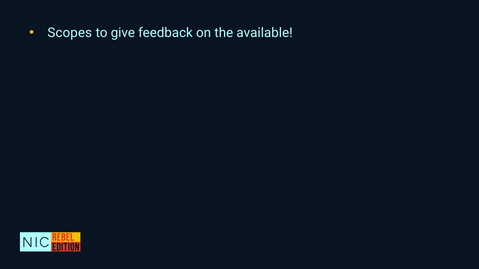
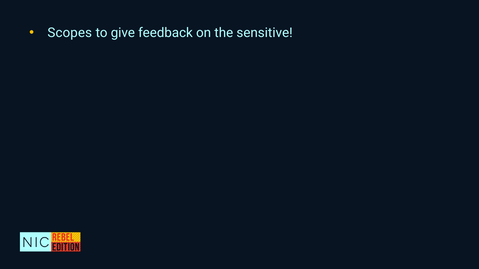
available: available -> sensitive
